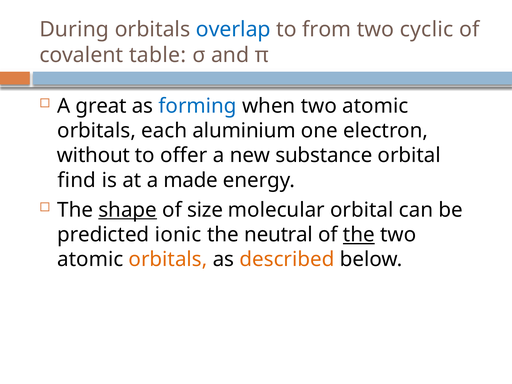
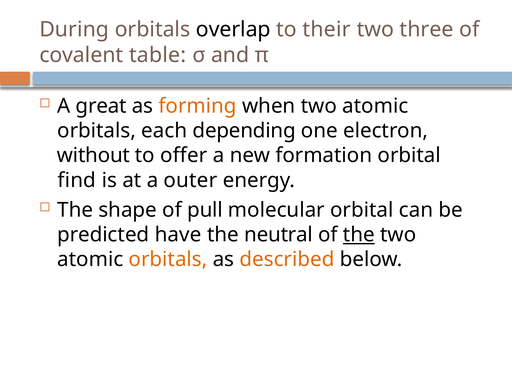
overlap colour: blue -> black
from: from -> their
cyclic: cyclic -> three
forming colour: blue -> orange
aluminium: aluminium -> depending
substance: substance -> formation
made: made -> outer
shape underline: present -> none
size: size -> pull
ionic: ionic -> have
